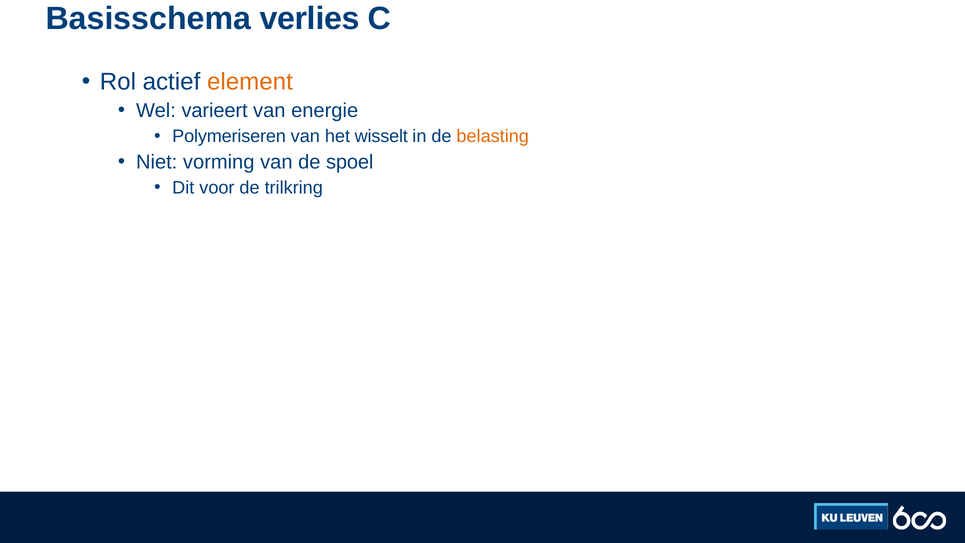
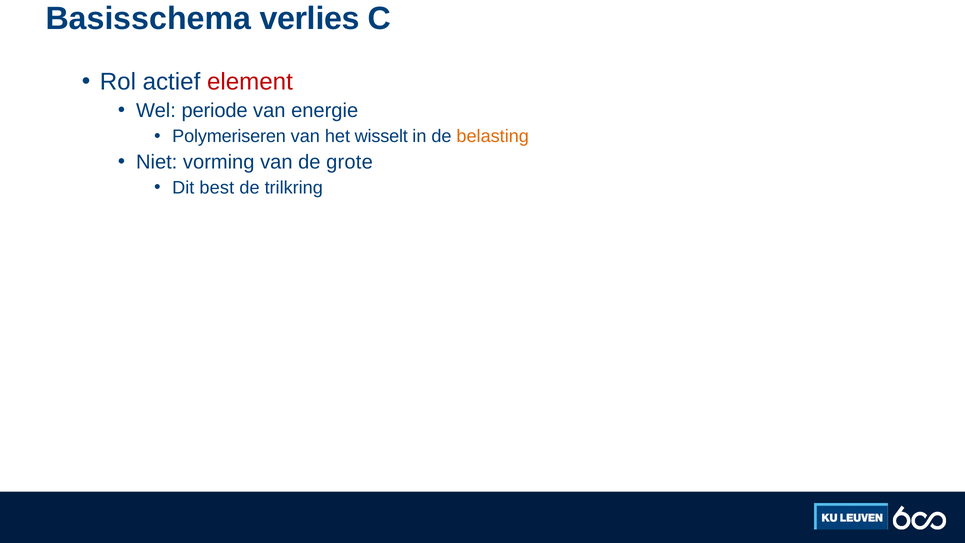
element colour: orange -> red
varieert: varieert -> periode
spoel: spoel -> grote
voor: voor -> best
